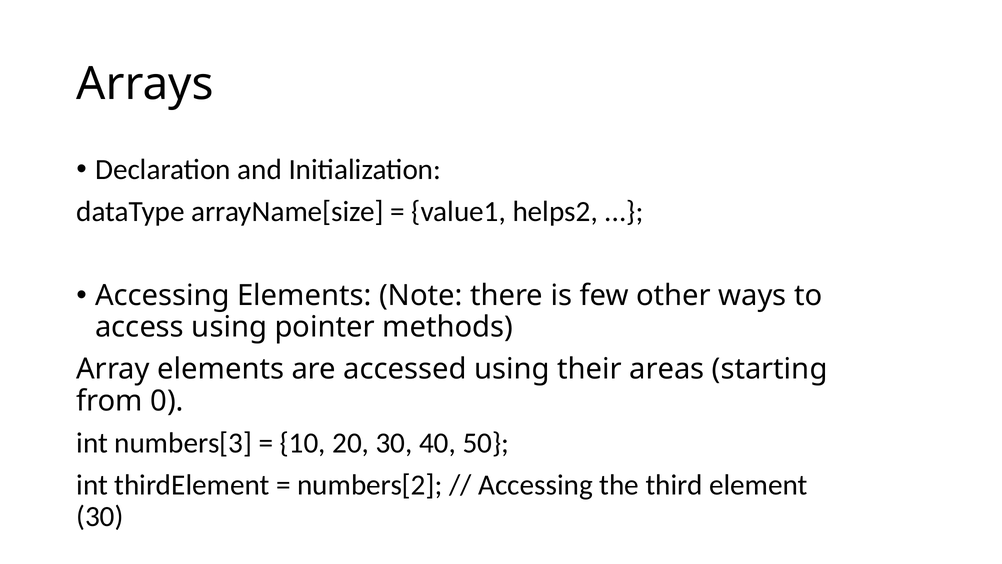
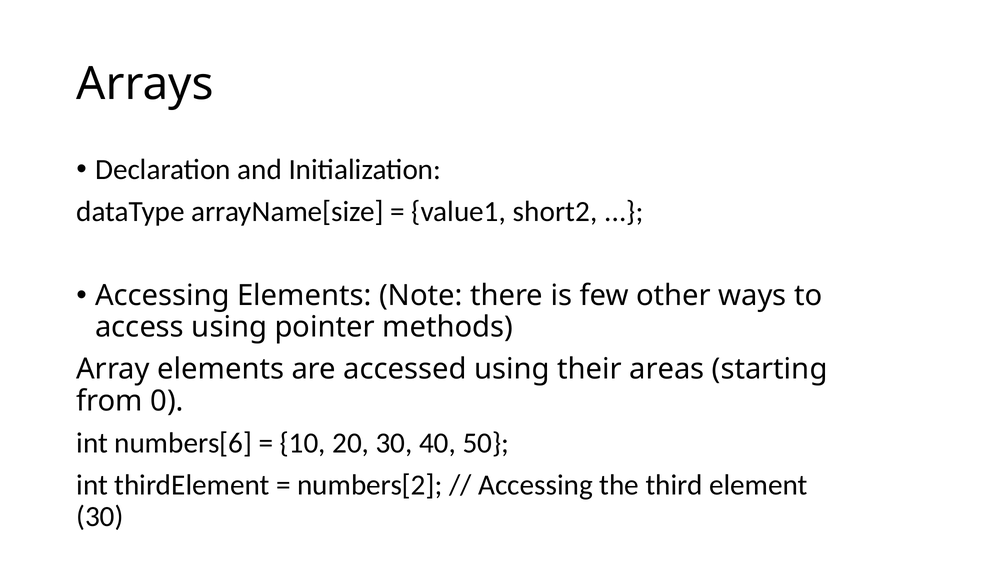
helps2: helps2 -> short2
numbers[3: numbers[3 -> numbers[6
